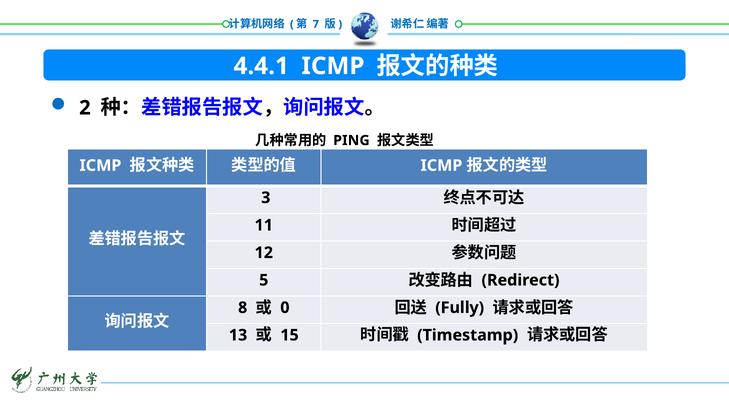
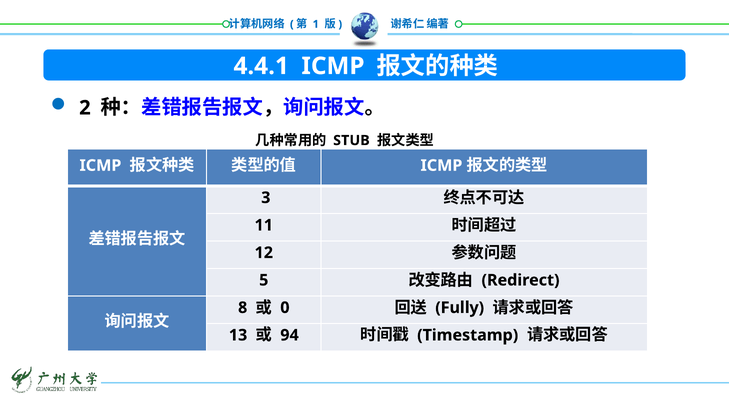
7: 7 -> 1
PING: PING -> STUB
15: 15 -> 94
